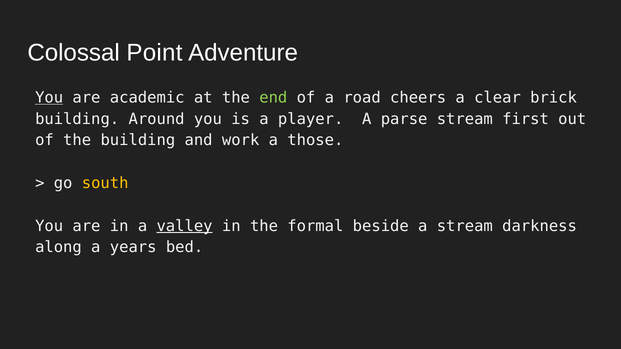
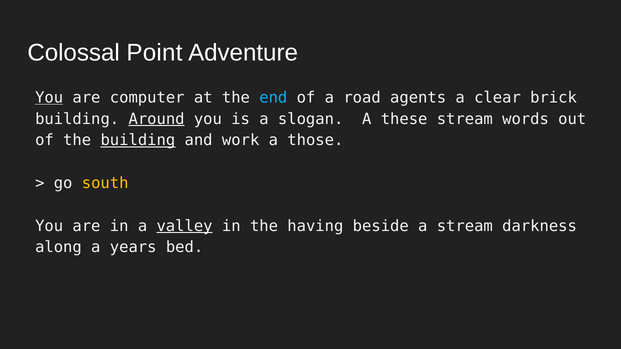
academic: academic -> computer
end colour: light green -> light blue
cheers: cheers -> agents
Around underline: none -> present
player: player -> slogan
parse: parse -> these
first: first -> words
building at (138, 140) underline: none -> present
formal: formal -> having
